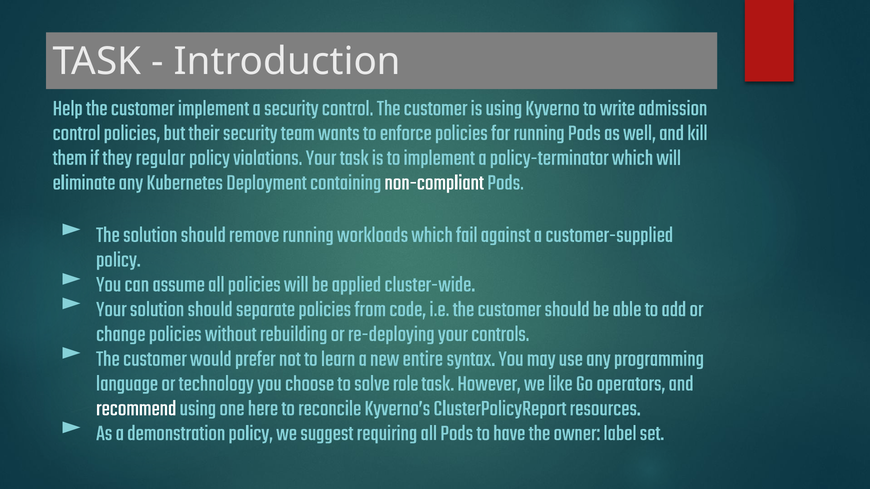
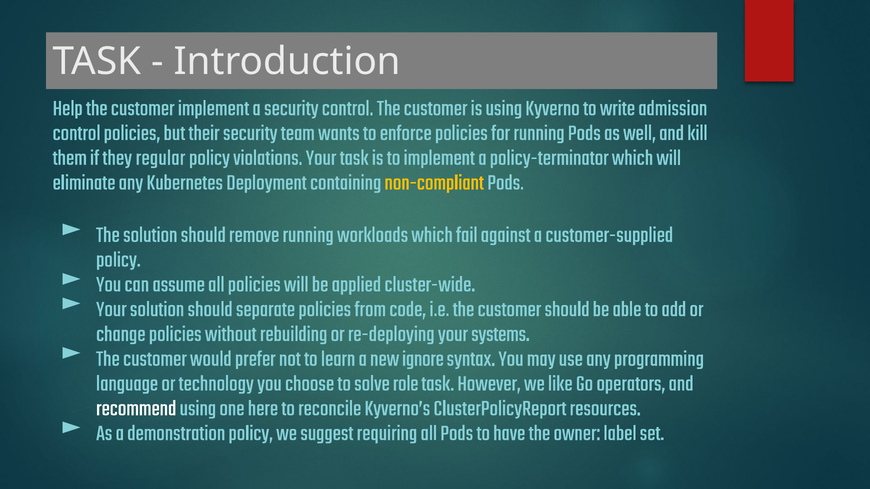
non-compliant colour: white -> yellow
controls: controls -> systems
entire: entire -> ignore
